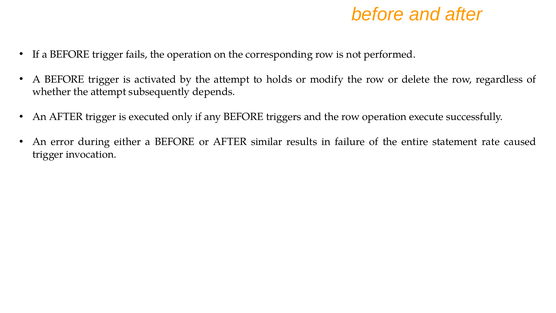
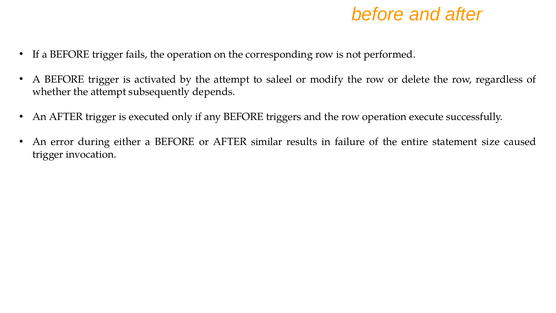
holds: holds -> saleel
rate: rate -> size
